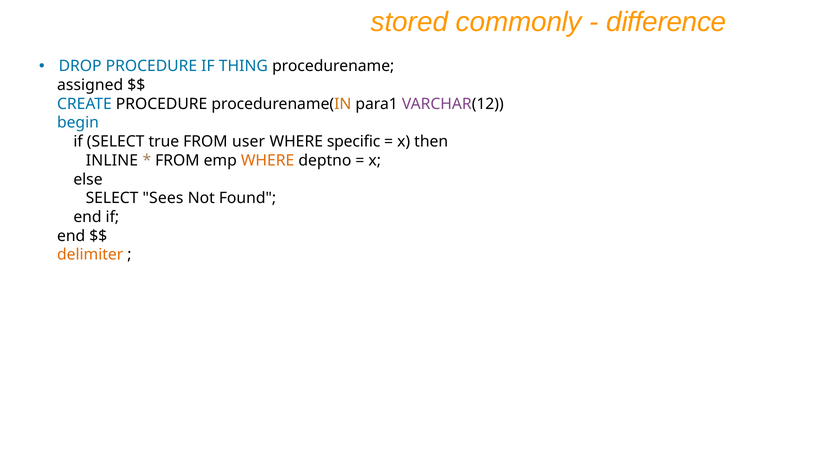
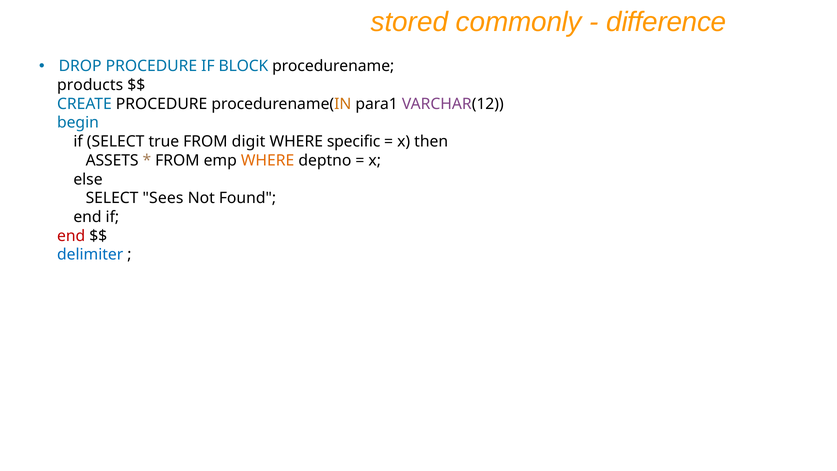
THING: THING -> BLOCK
assigned: assigned -> products
user: user -> digit
INLINE: INLINE -> ASSETS
end at (71, 236) colour: black -> red
delimiter colour: orange -> blue
